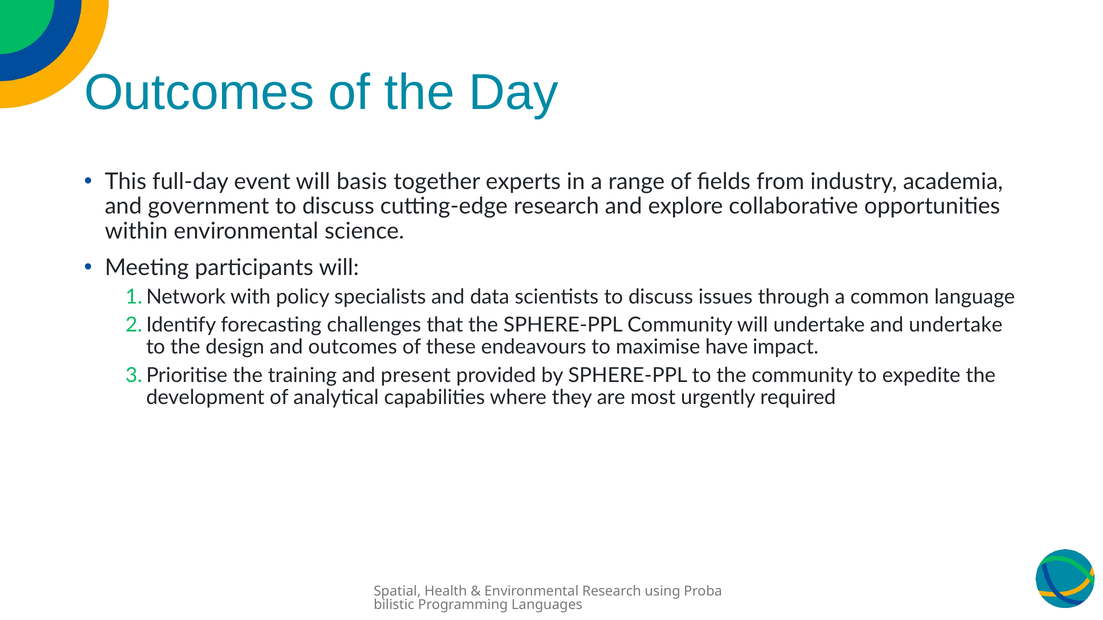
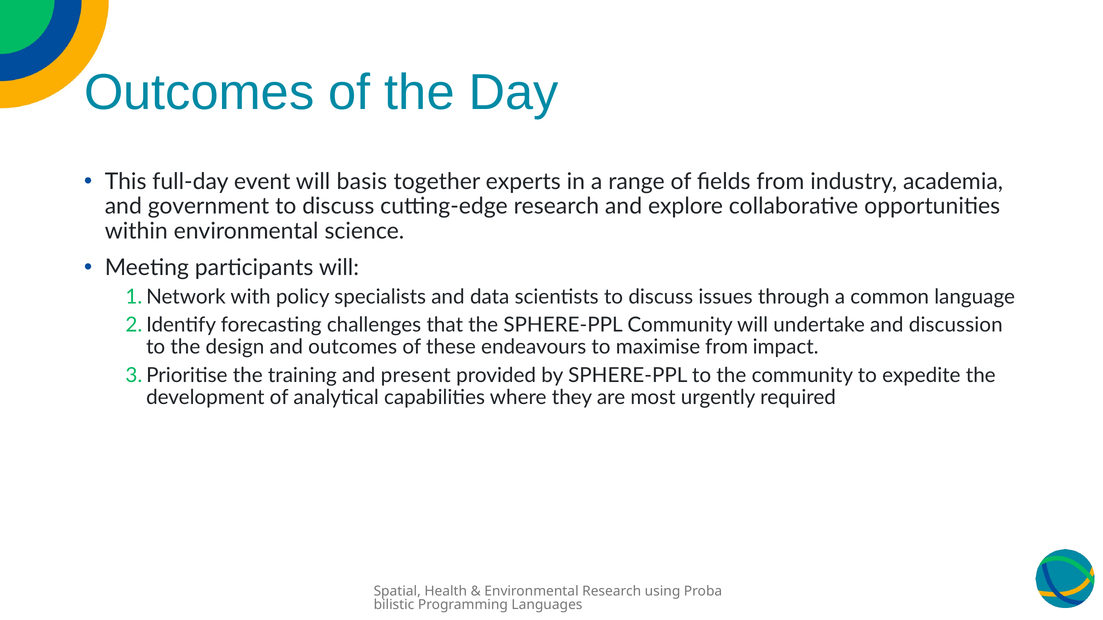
and undertake: undertake -> discussion
maximise have: have -> from
